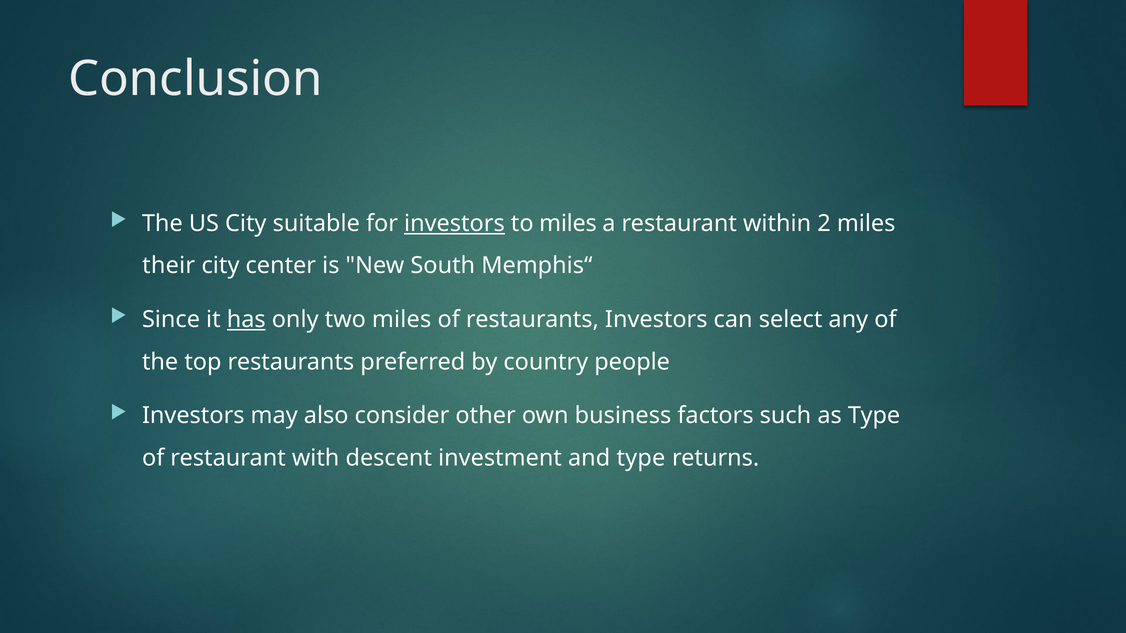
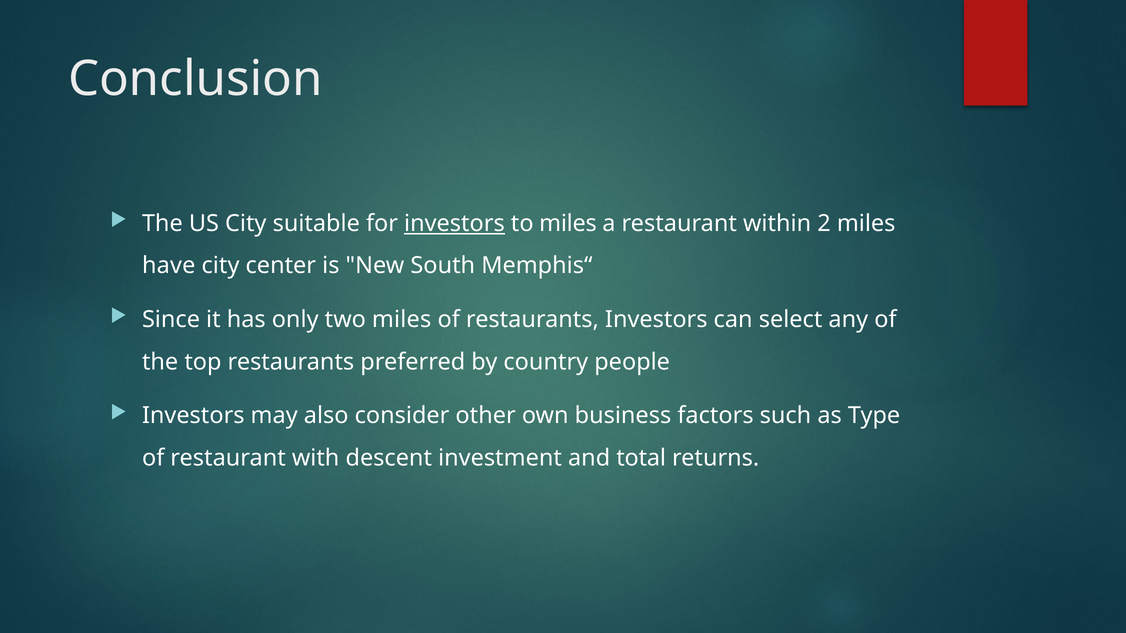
their: their -> have
has underline: present -> none
and type: type -> total
